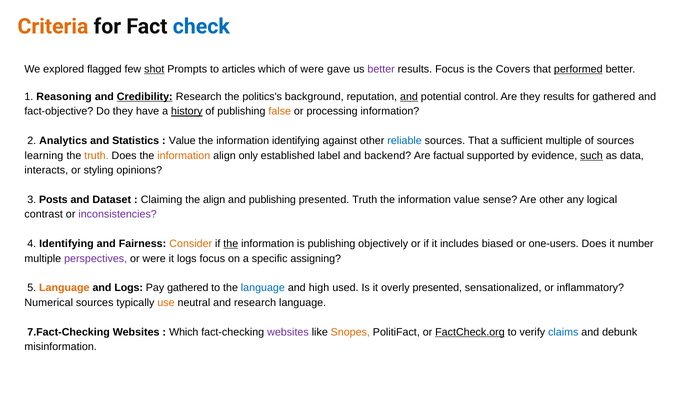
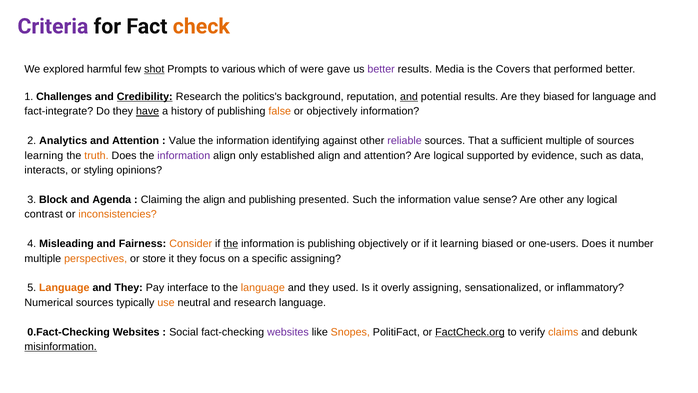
Criteria colour: orange -> purple
check colour: blue -> orange
flagged: flagged -> harmful
articles: articles -> various
results Focus: Focus -> Media
performed underline: present -> none
Reasoning: Reasoning -> Challenges
potential control: control -> results
they results: results -> biased
for gathered: gathered -> language
fact-objective: fact-objective -> fact-integrate
have underline: none -> present
history underline: present -> none
or processing: processing -> objectively
Statistics at (136, 141): Statistics -> Attention
reliable colour: blue -> purple
information at (184, 155) colour: orange -> purple
established label: label -> align
backend at (388, 155): backend -> attention
Are factual: factual -> logical
such at (592, 155) underline: present -> none
Posts: Posts -> Block
Dataset: Dataset -> Agenda
presented Truth: Truth -> Such
inconsistencies colour: purple -> orange
4 Identifying: Identifying -> Misleading
it includes: includes -> learning
perspectives colour: purple -> orange
or were: were -> store
it logs: logs -> they
Logs at (129, 288): Logs -> They
Pay gathered: gathered -> interface
language at (263, 288) colour: blue -> orange
high at (319, 288): high -> they
overly presented: presented -> assigning
7.Fact-Checking: 7.Fact-Checking -> 0.Fact-Checking
Which at (184, 332): Which -> Social
claims colour: blue -> orange
misinformation underline: none -> present
